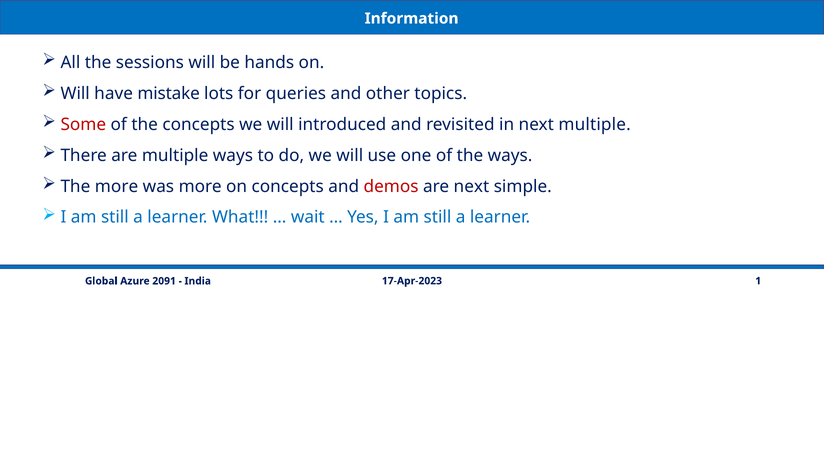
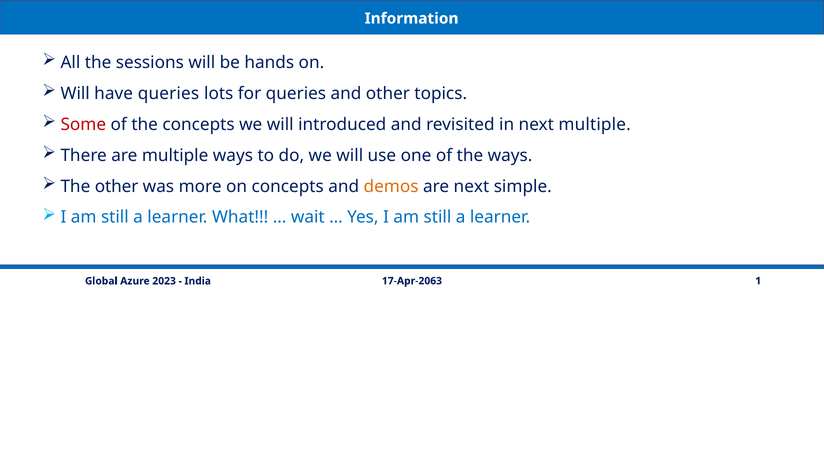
have mistake: mistake -> queries
The more: more -> other
demos colour: red -> orange
17-Apr-2023: 17-Apr-2023 -> 17-Apr-2063
2091: 2091 -> 2023
